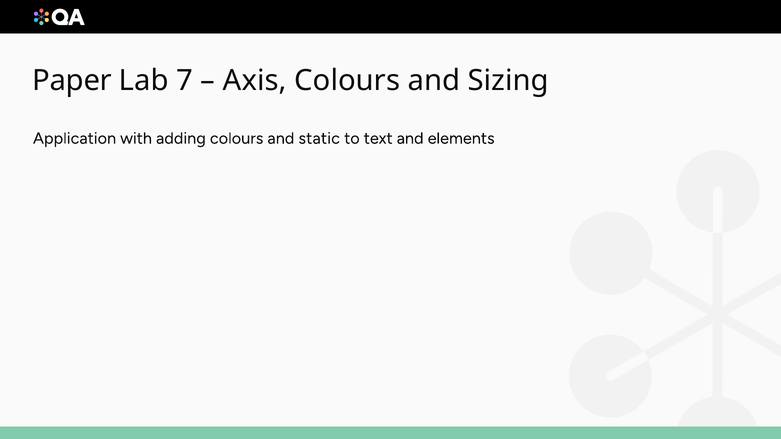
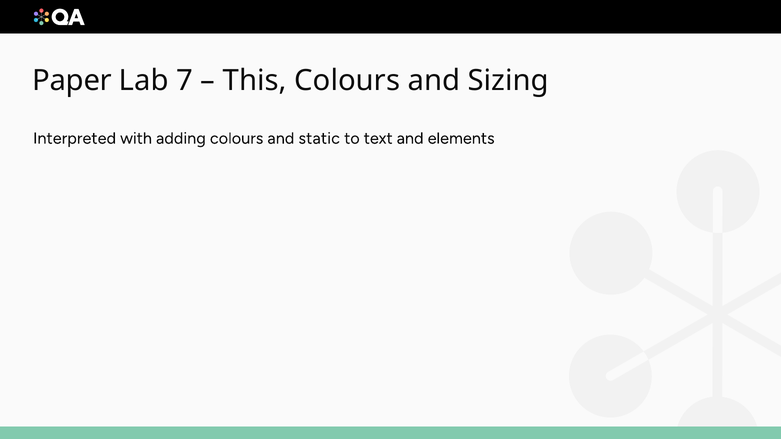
Axis: Axis -> This
Application: Application -> Interpreted
